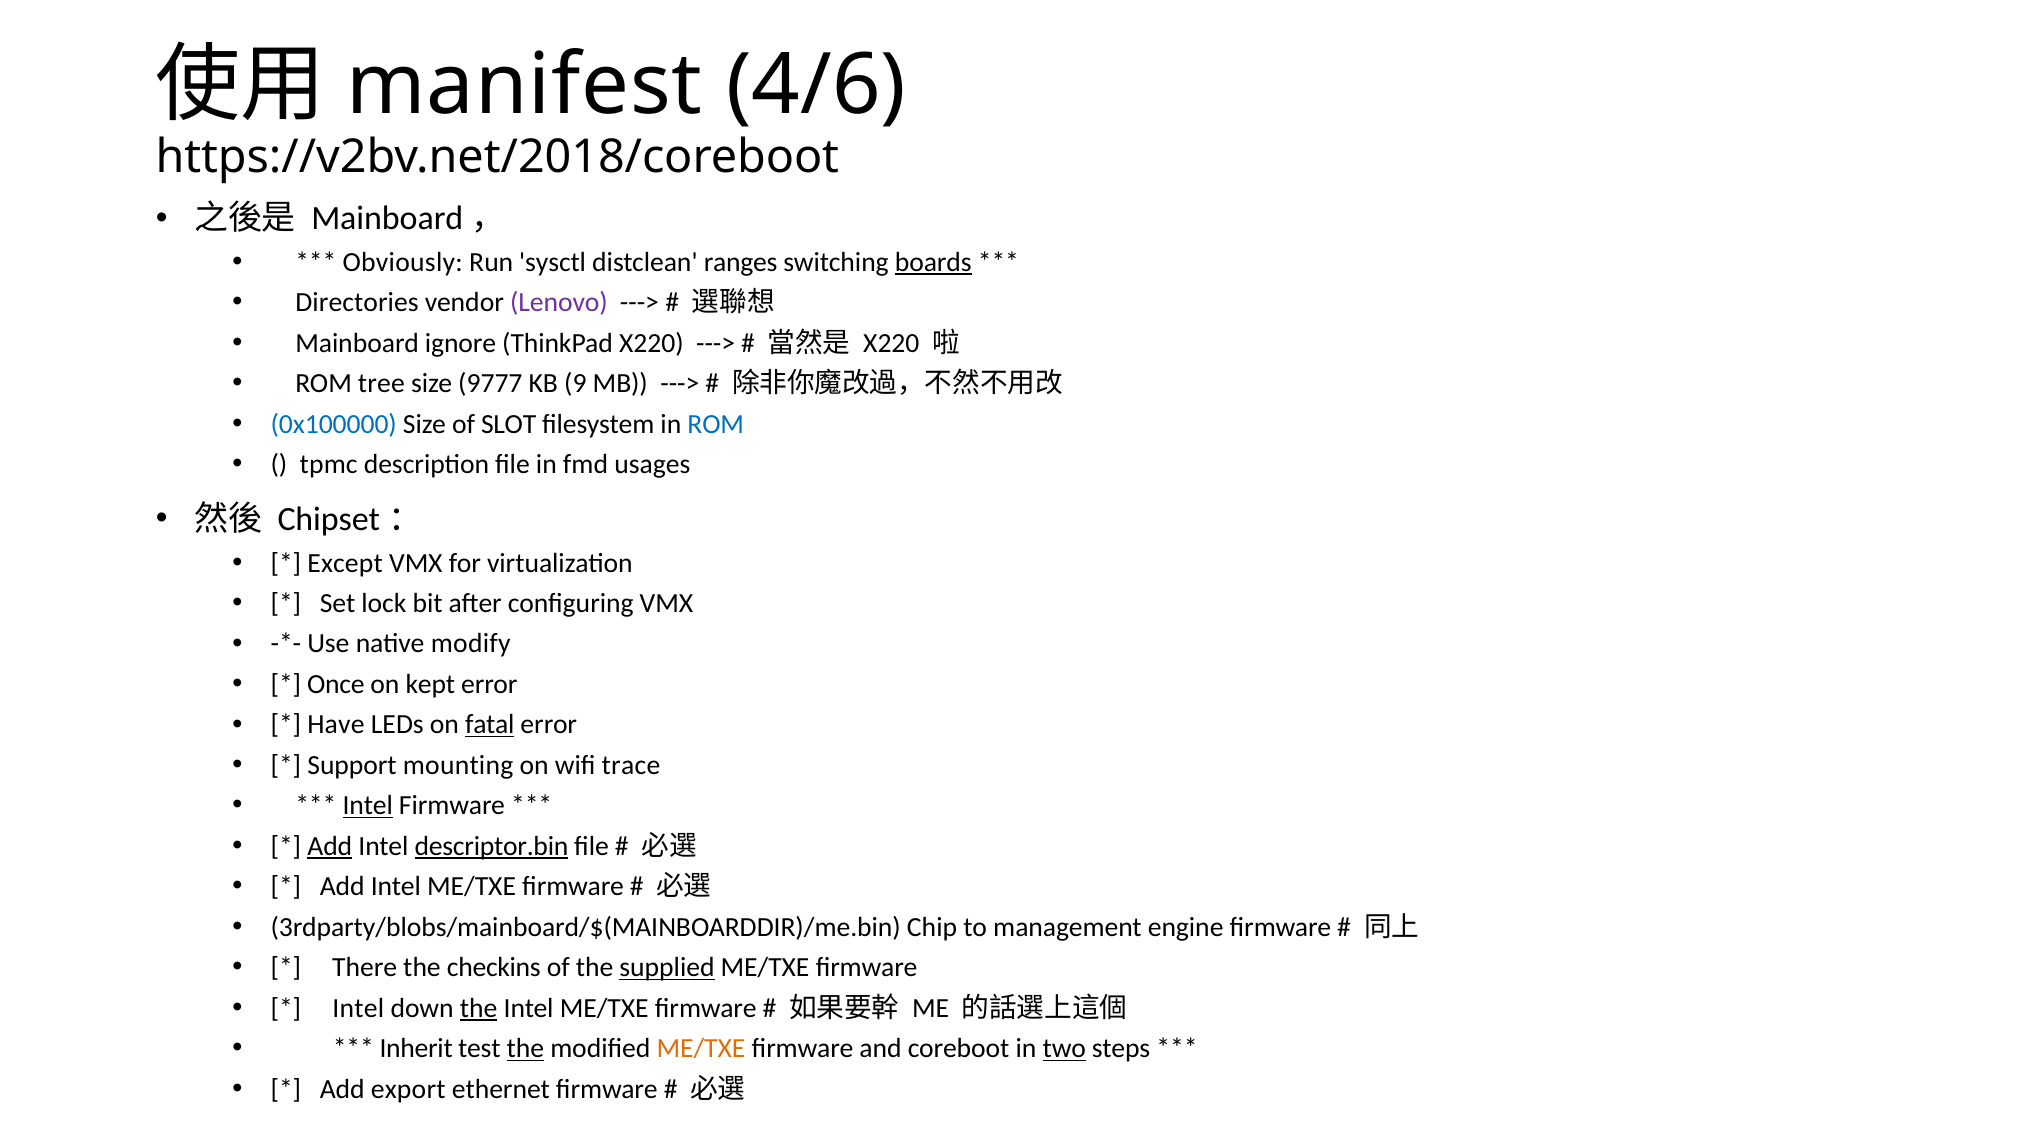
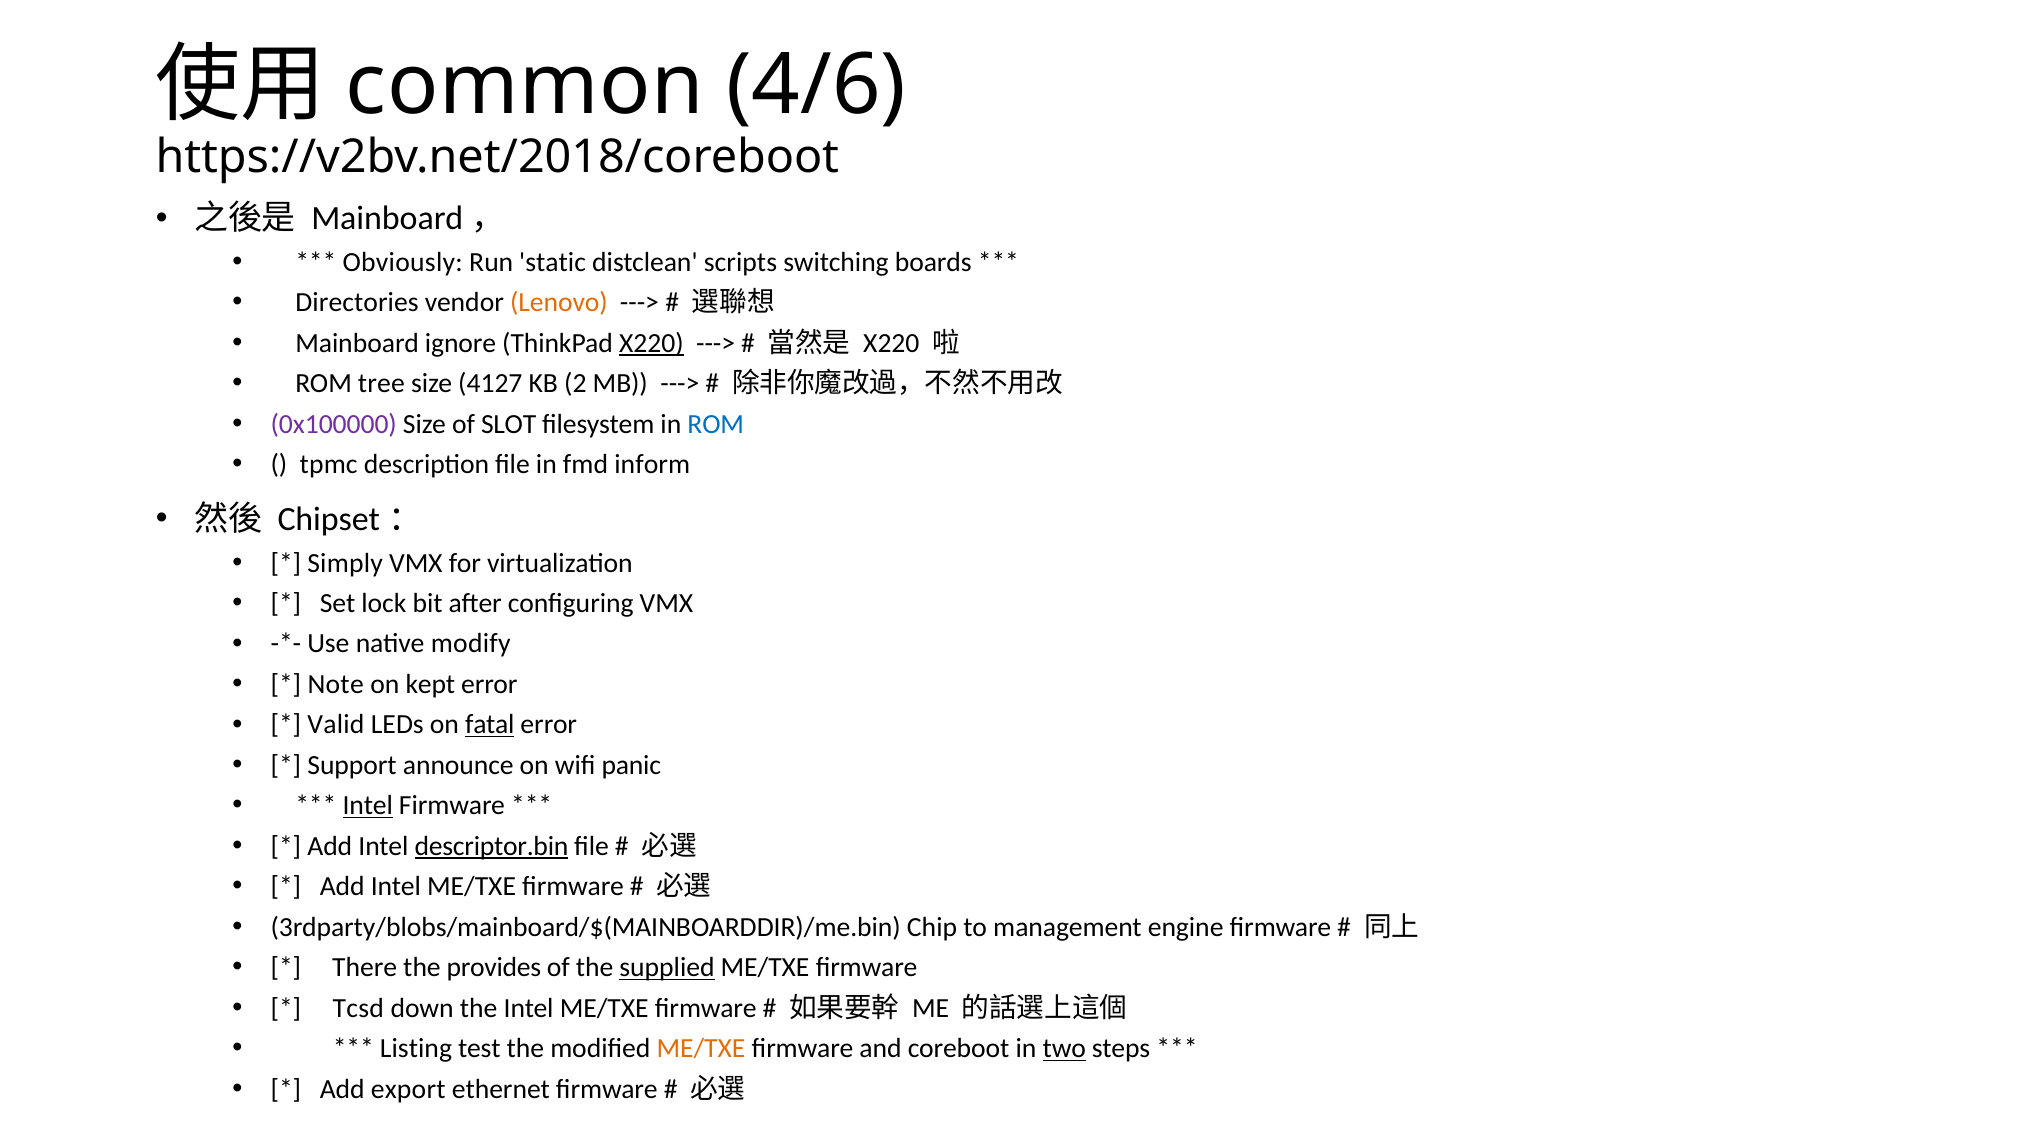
manifest: manifest -> common
sysctl: sysctl -> static
ranges: ranges -> scripts
boards underline: present -> none
Lenovo colour: purple -> orange
X220 at (651, 343) underline: none -> present
9777: 9777 -> 4127
9: 9 -> 2
0x100000 colour: blue -> purple
usages: usages -> inform
Except: Except -> Simply
Once: Once -> Note
Have: Have -> Valid
mounting: mounting -> announce
trace: trace -> panic
Add at (330, 847) underline: present -> none
checkins: checkins -> provides
Intel at (358, 1008): Intel -> Tcsd
the at (479, 1008) underline: present -> none
Inherit: Inherit -> Listing
the at (525, 1049) underline: present -> none
